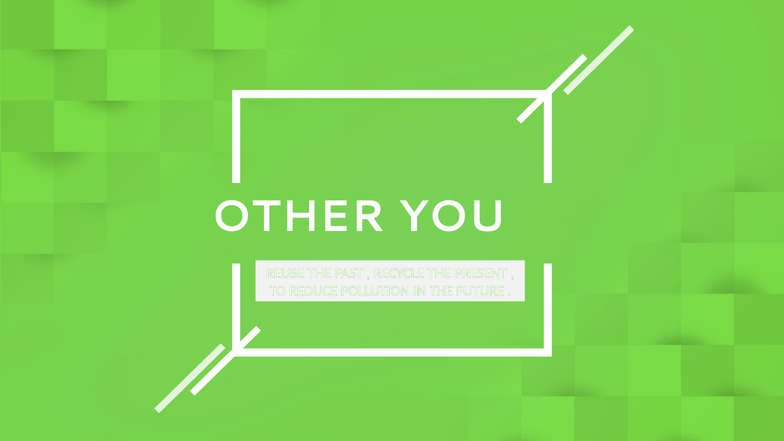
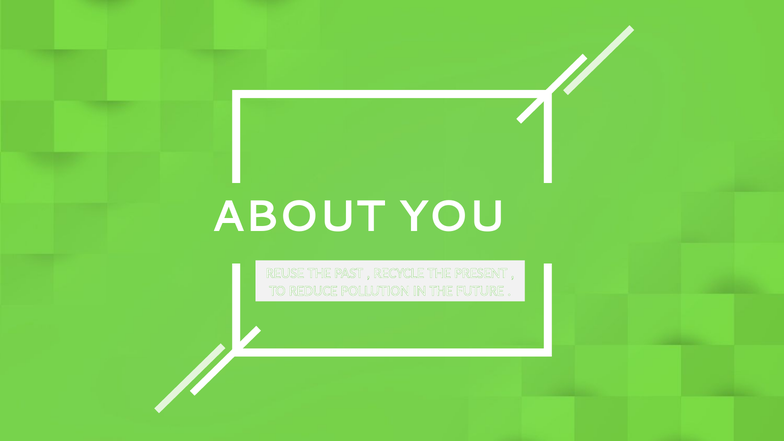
OTHER: OTHER -> ABOUT
